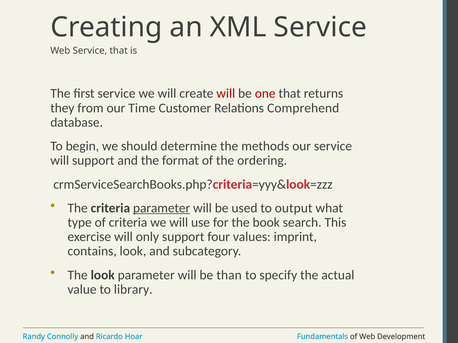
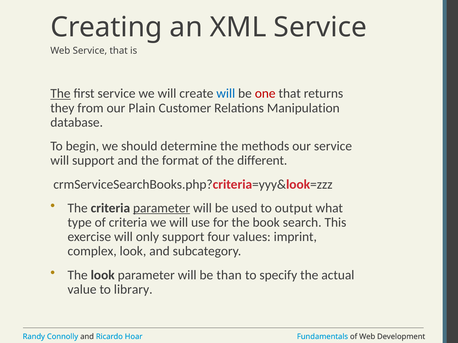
The at (60, 94) underline: none -> present
will at (226, 94) colour: red -> blue
Time: Time -> Plain
Comprehend: Comprehend -> Manipulation
ordering: ordering -> different
contains: contains -> complex
